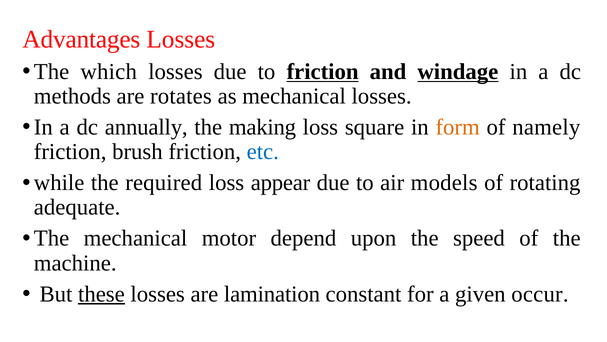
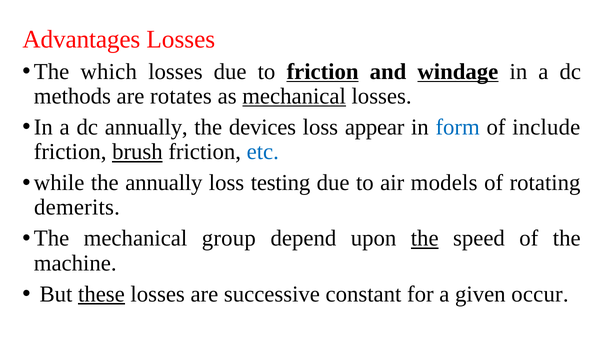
mechanical at (294, 96) underline: none -> present
making: making -> devices
square: square -> appear
form colour: orange -> blue
namely: namely -> include
brush underline: none -> present
the required: required -> annually
appear: appear -> testing
adequate: adequate -> demerits
motor: motor -> group
the at (425, 238) underline: none -> present
lamination: lamination -> successive
